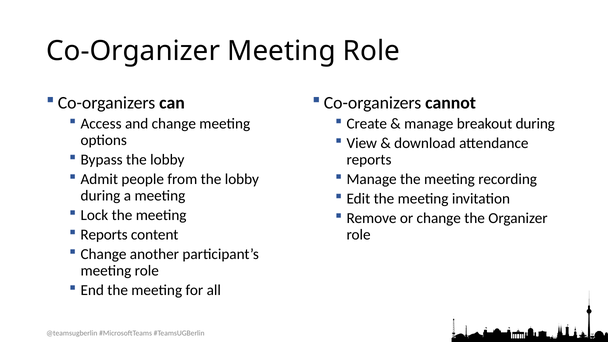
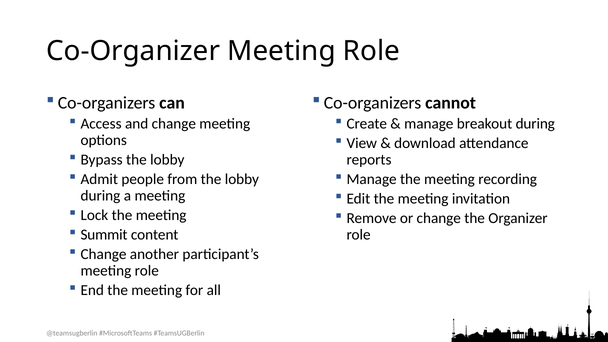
Reports at (104, 235): Reports -> Summit
